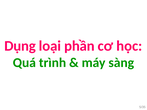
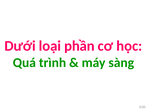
Dụng: Dụng -> Dưới
